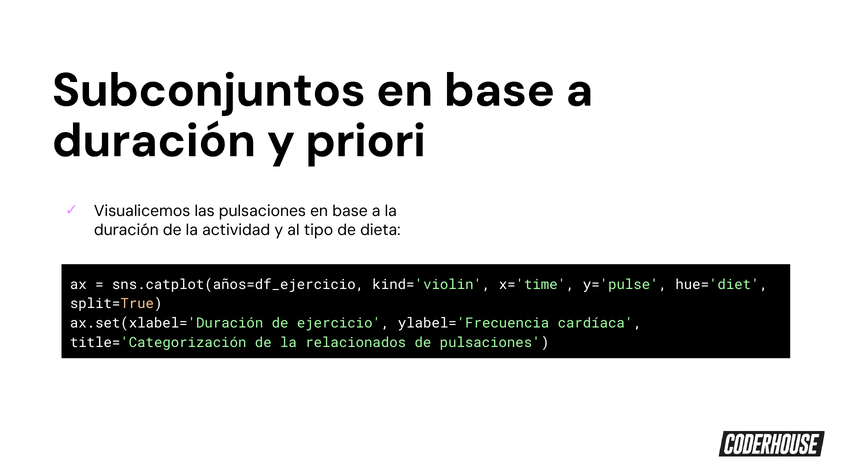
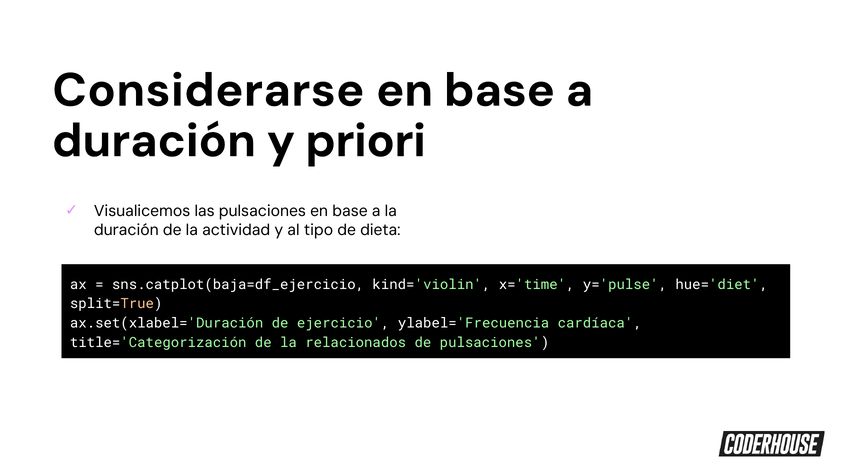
Subconjuntos: Subconjuntos -> Considerarse
sns.catplot(años=df_ejercicio: sns.catplot(años=df_ejercicio -> sns.catplot(baja=df_ejercicio
